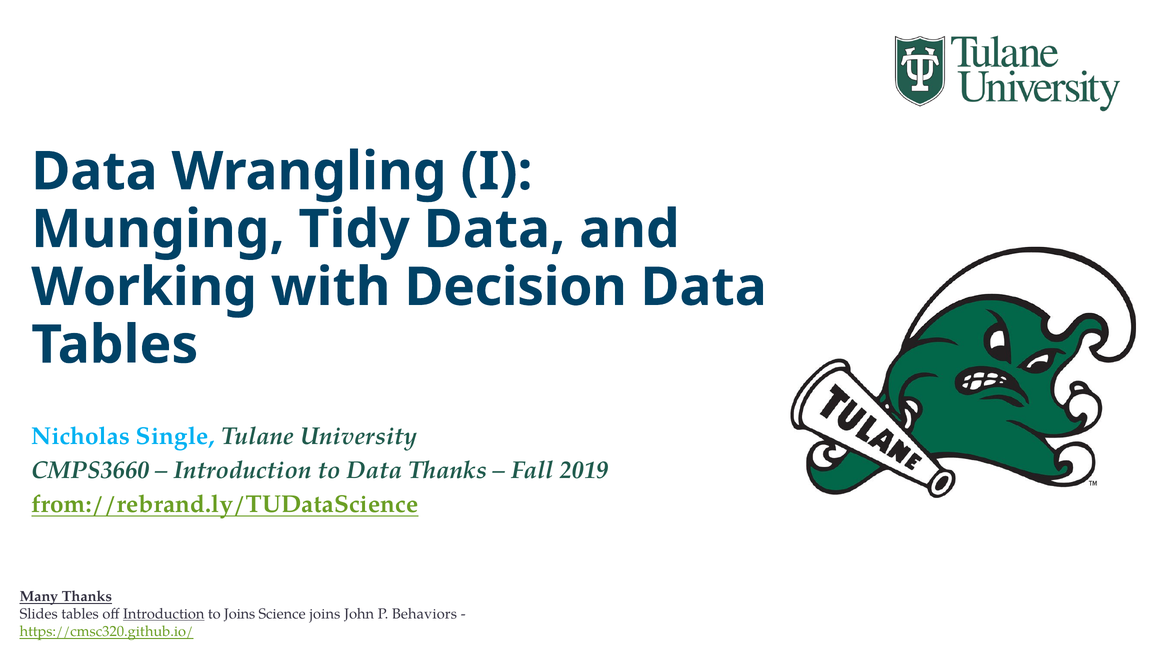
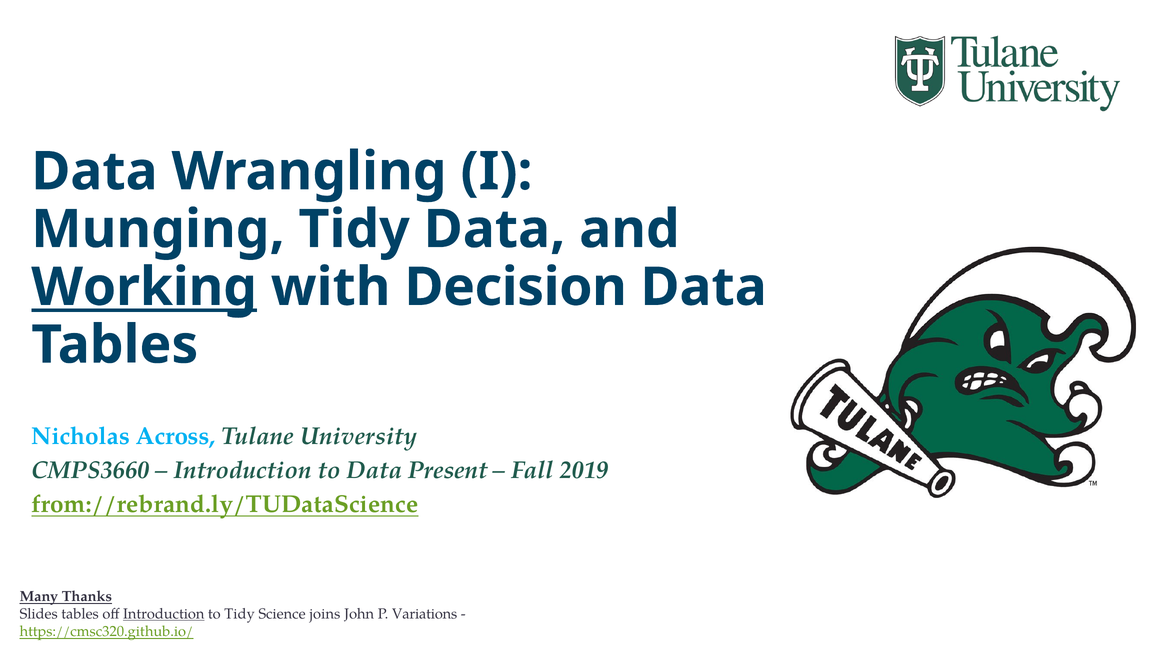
Working underline: none -> present
Single: Single -> Across
Data Thanks: Thanks -> Present
to Joins: Joins -> Tidy
Behaviors: Behaviors -> Variations
